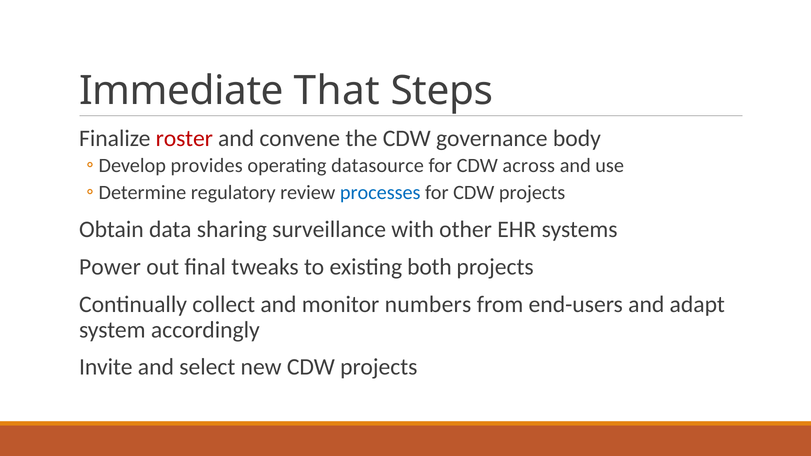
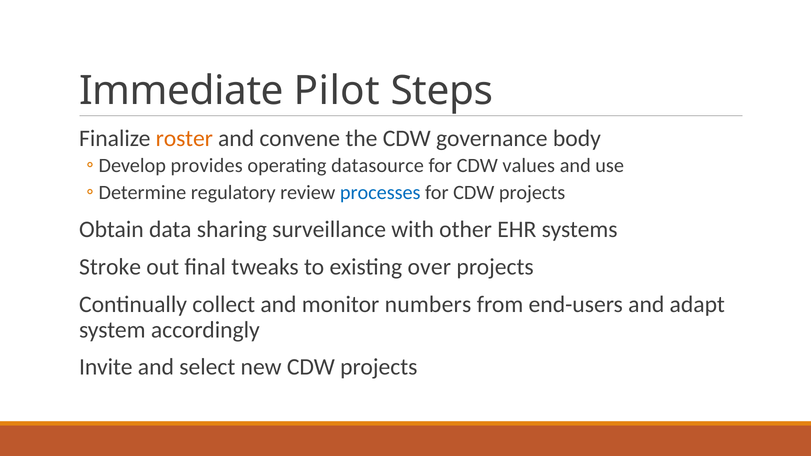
That: That -> Pilot
roster colour: red -> orange
across: across -> values
Power: Power -> Stroke
both: both -> over
